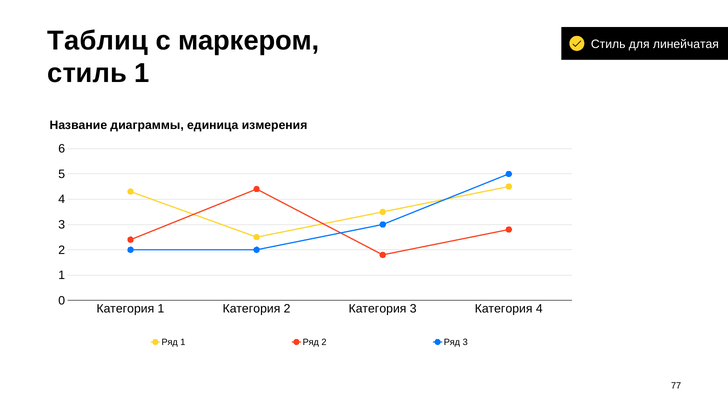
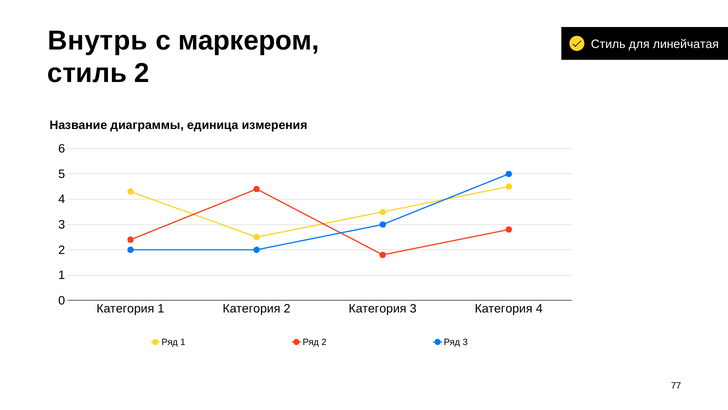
Таблиц: Таблиц -> Внутрь
стиль 1: 1 -> 2
